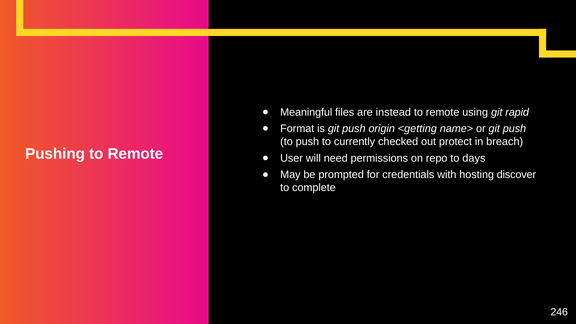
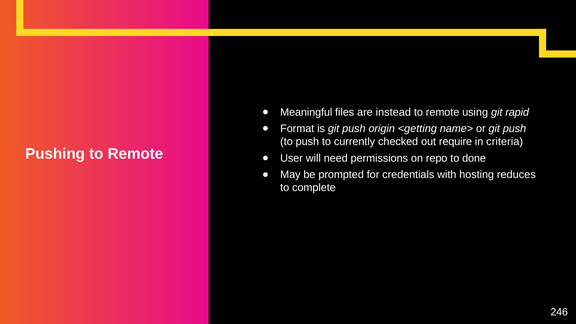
protect: protect -> require
breach: breach -> criteria
days: days -> done
discover: discover -> reduces
